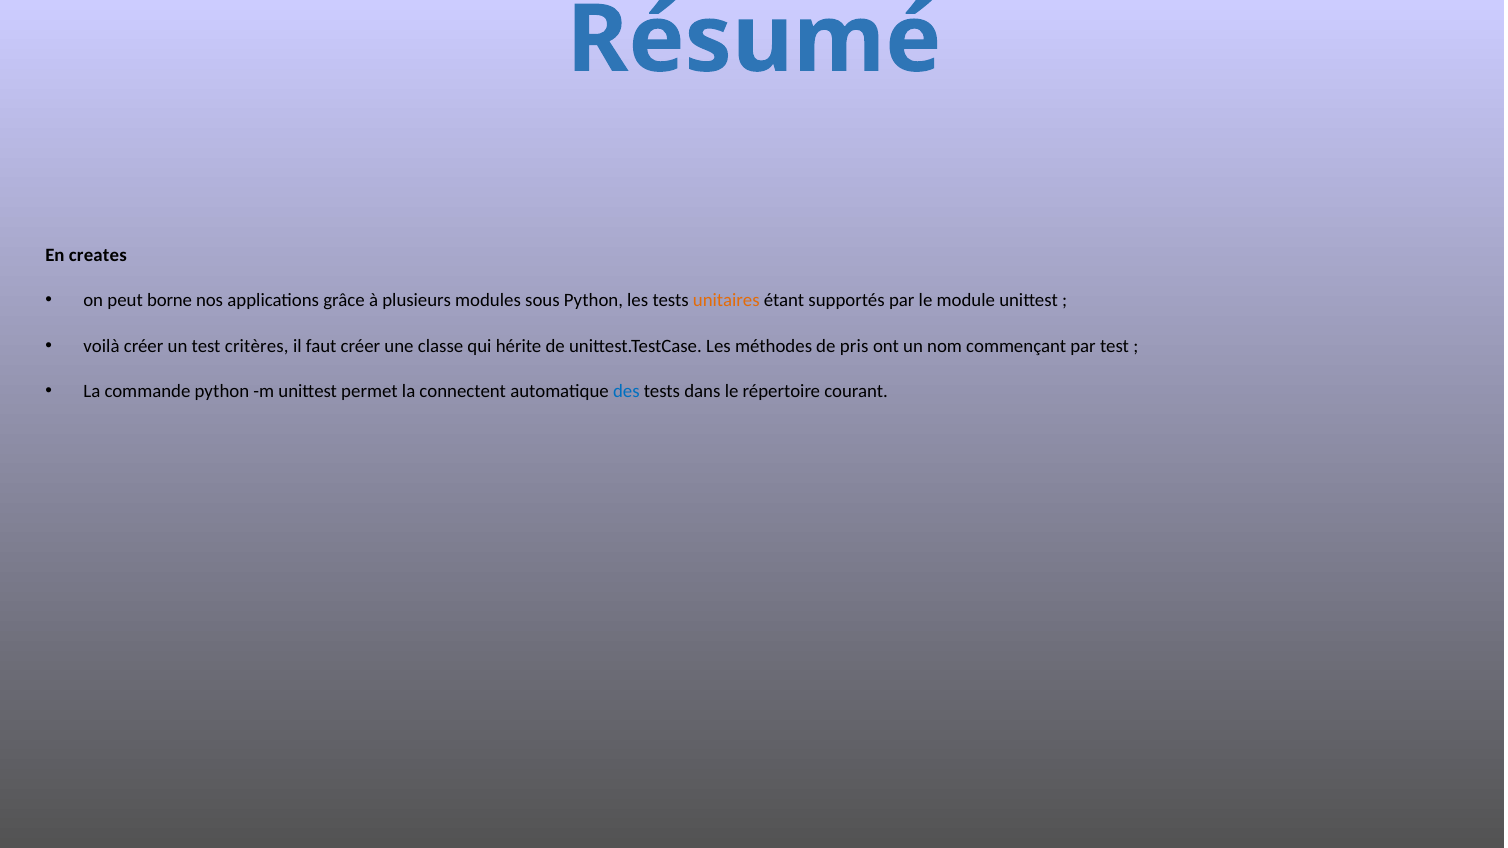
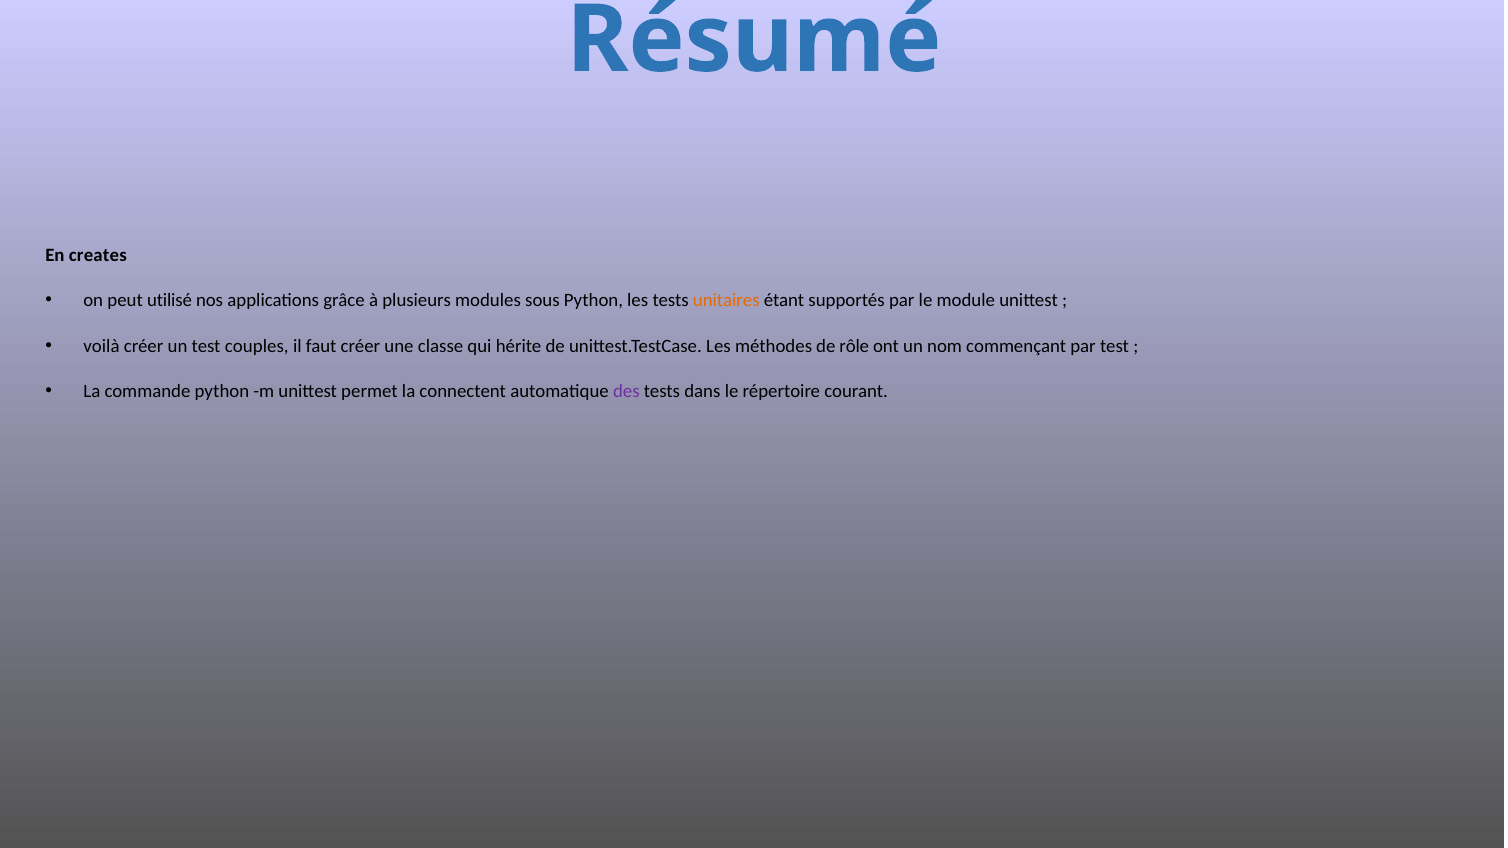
borne: borne -> utilisé
critères: critères -> couples
pris: pris -> rôle
des colour: blue -> purple
